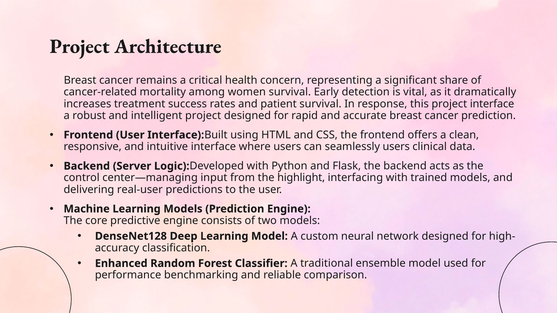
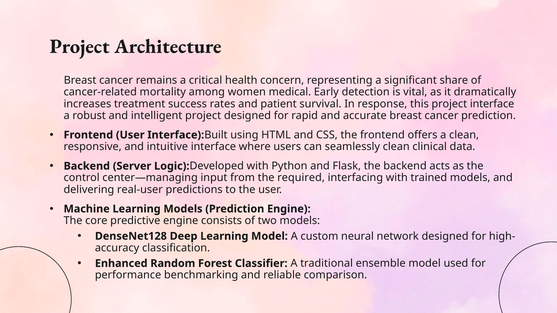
women survival: survival -> medical
seamlessly users: users -> clean
highlight: highlight -> required
